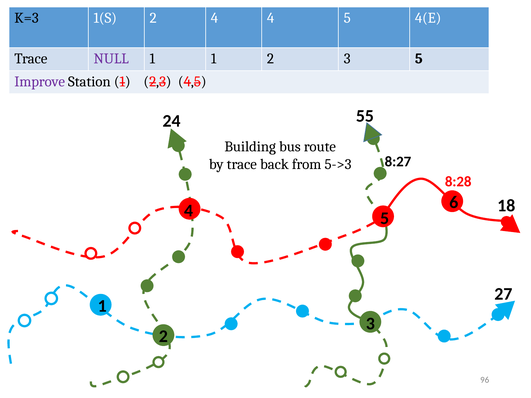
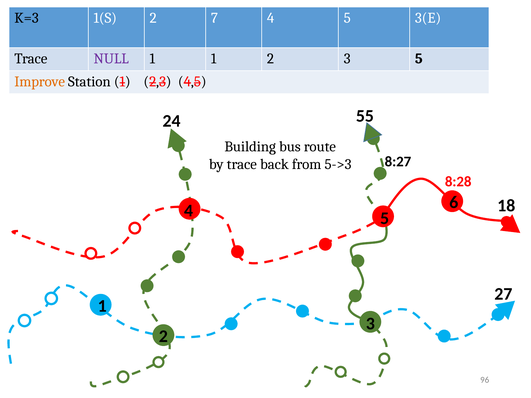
2 4: 4 -> 7
4(E: 4(E -> 3(E
Improve colour: purple -> orange
